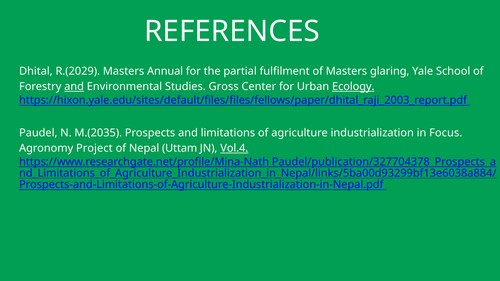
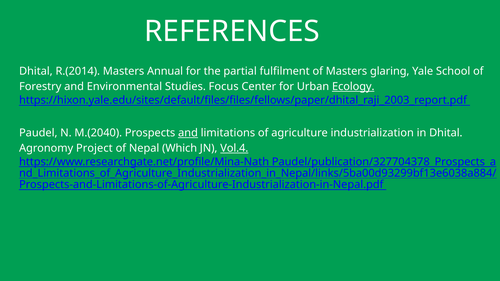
R.(2029: R.(2029 -> R.(2014
and at (74, 87) underline: present -> none
Gross: Gross -> Focus
M.(2035: M.(2035 -> M.(2040
and at (188, 133) underline: none -> present
in Focus: Focus -> Dhital
Uttam: Uttam -> Which
